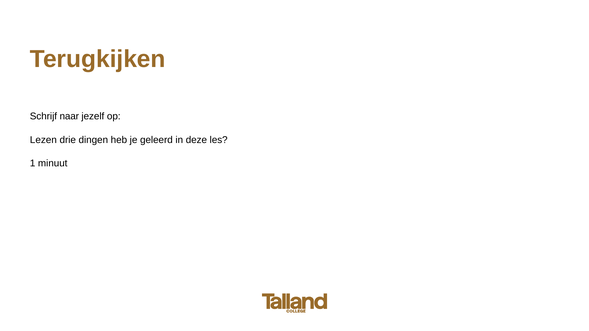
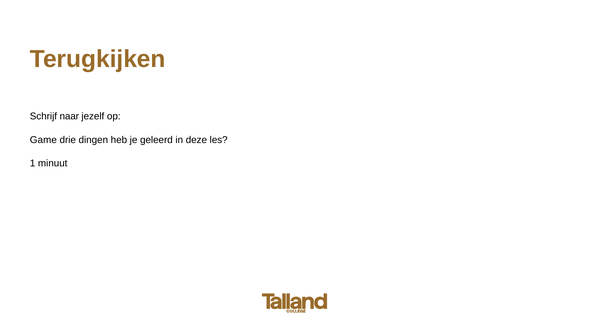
Lezen: Lezen -> Game
